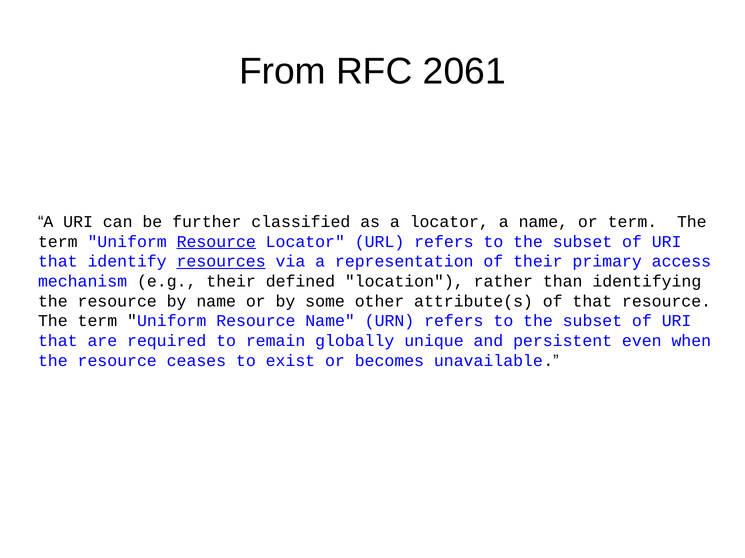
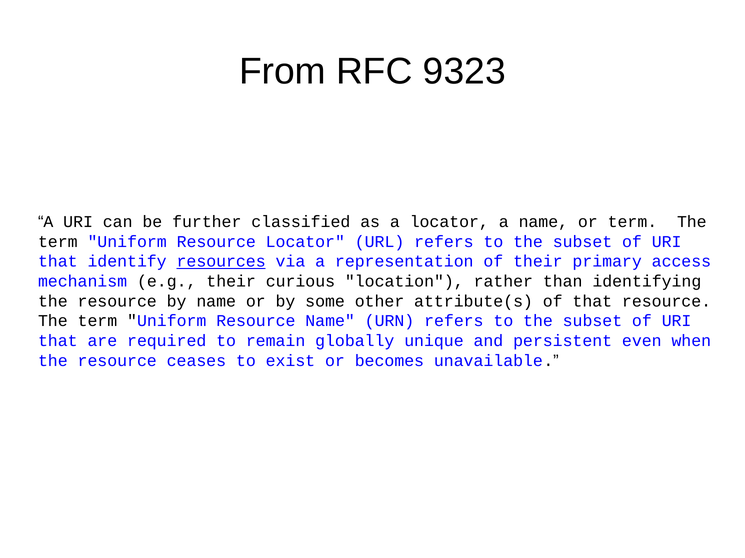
2061: 2061 -> 9323
Resource at (216, 242) underline: present -> none
defined: defined -> curious
